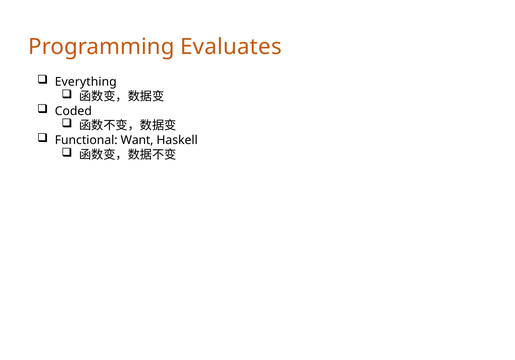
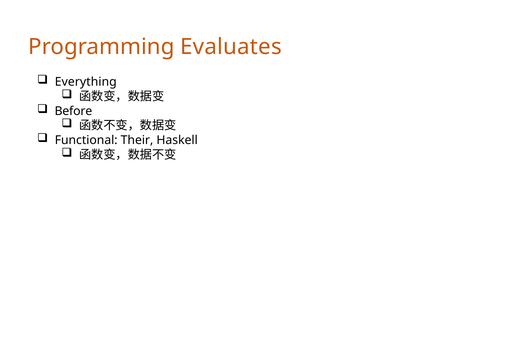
Coded: Coded -> Before
Want: Want -> Their
